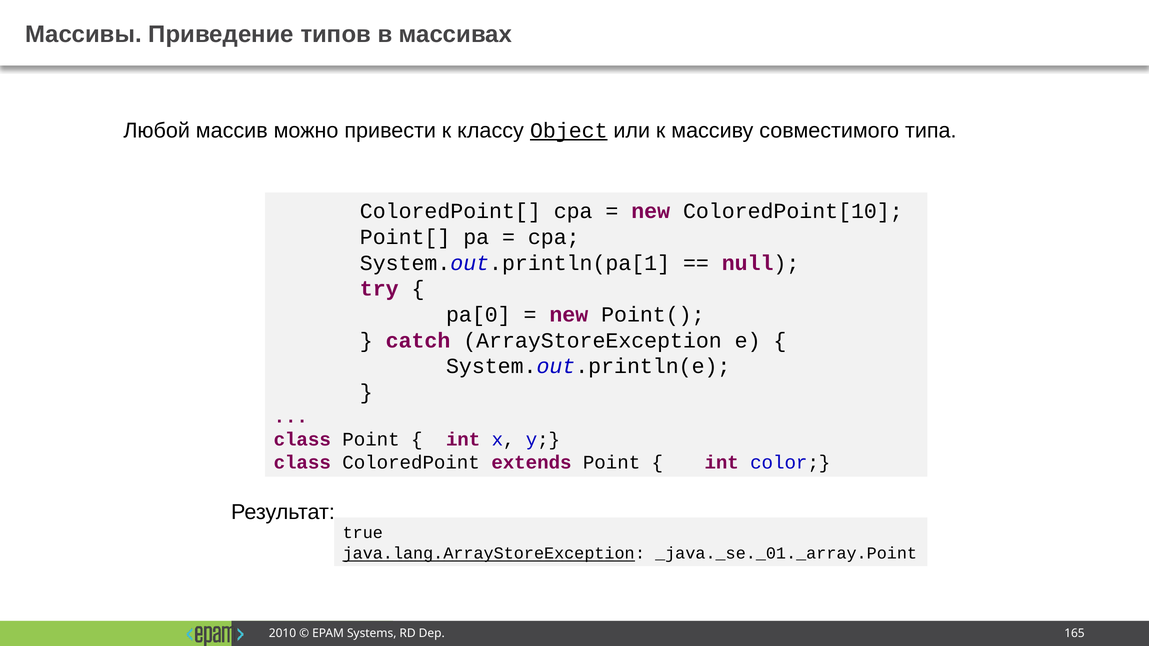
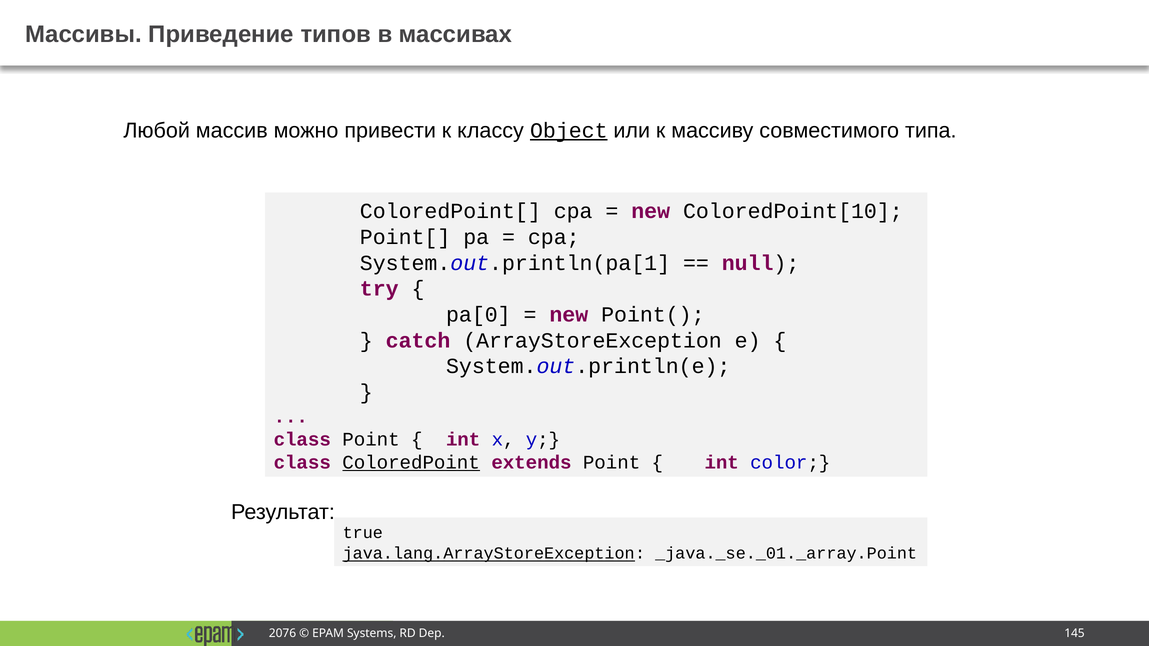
ColoredPoint underline: none -> present
2010: 2010 -> 2076
165: 165 -> 145
